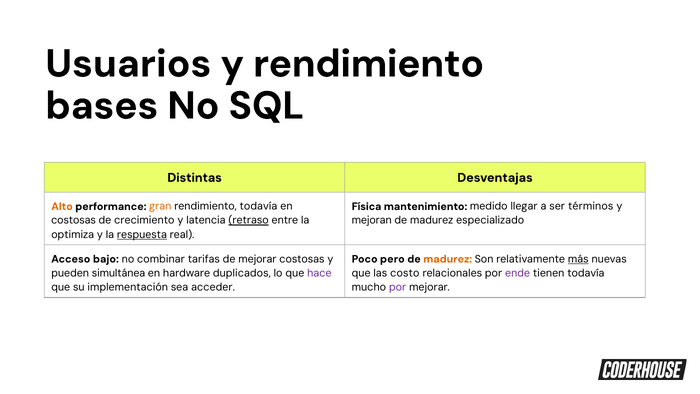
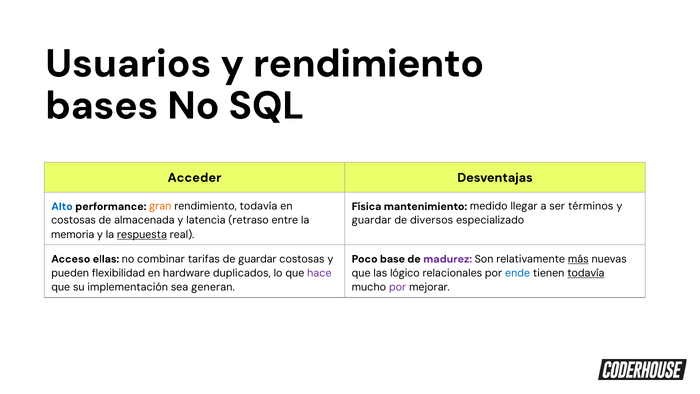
Distintas: Distintas -> Acceder
Alto colour: orange -> blue
crecimiento: crecimiento -> almacenada
retraso underline: present -> none
mejoran at (372, 220): mejoran -> guardar
madurez at (432, 220): madurez -> diversos
optimiza: optimiza -> memoria
bajo: bajo -> ellas
de mejorar: mejorar -> guardar
pero: pero -> base
madurez at (448, 259) colour: orange -> purple
simultánea: simultánea -> flexibilidad
costo: costo -> lógico
ende colour: purple -> blue
todavía at (586, 273) underline: none -> present
acceder: acceder -> generan
